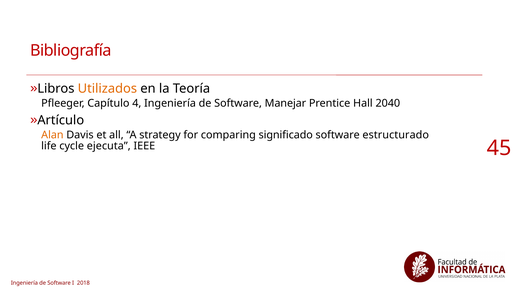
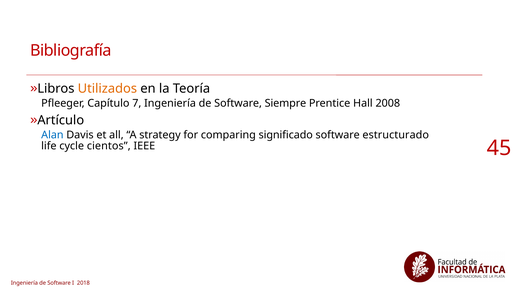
4: 4 -> 7
Manejar: Manejar -> Siempre
2040: 2040 -> 2008
Alan colour: orange -> blue
ejecuta: ejecuta -> cientos
